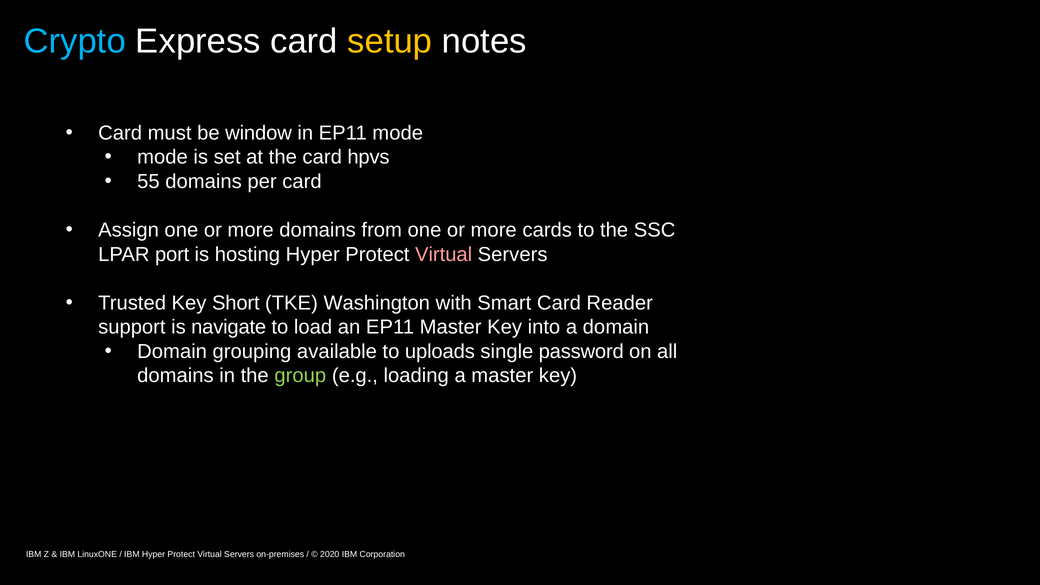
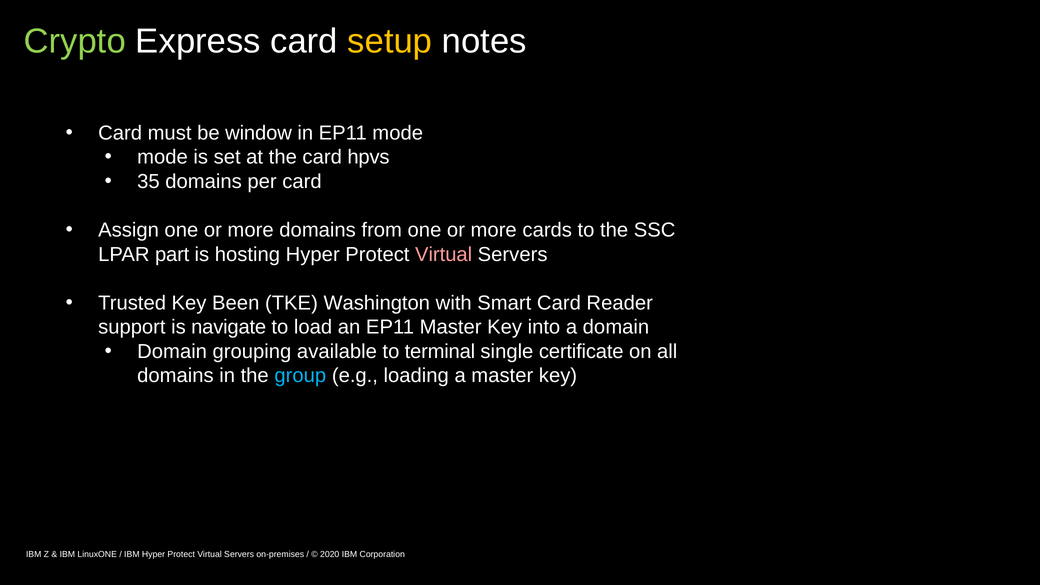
Crypto colour: light blue -> light green
55: 55 -> 35
port: port -> part
Short: Short -> Been
uploads: uploads -> terminal
password: password -> certificate
group colour: light green -> light blue
